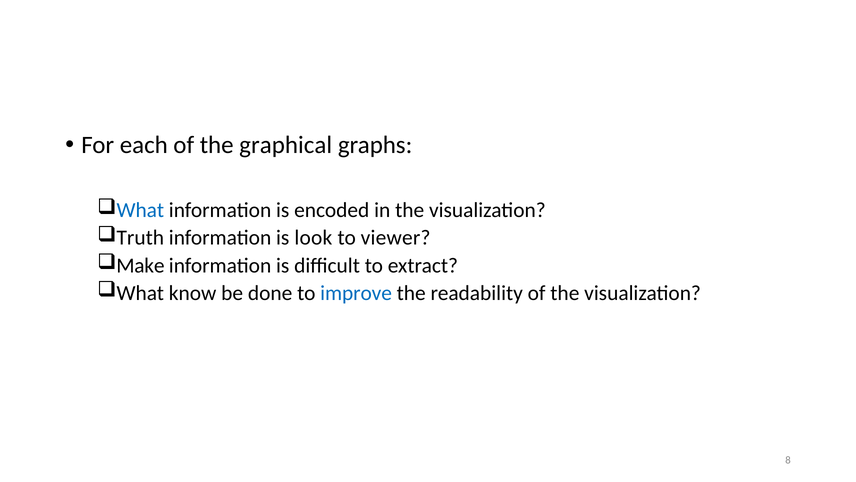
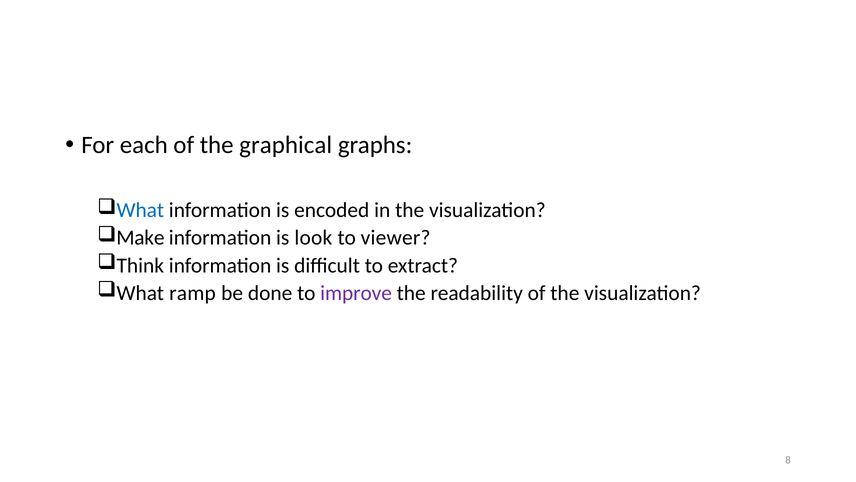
Truth: Truth -> Make
Make: Make -> Think
know: know -> ramp
improve colour: blue -> purple
